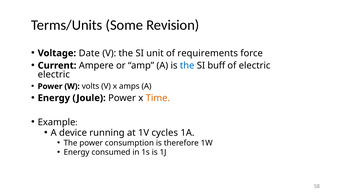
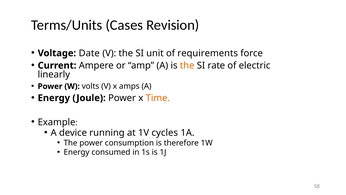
Some: Some -> Cases
the at (187, 65) colour: blue -> orange
buff: buff -> rate
electric at (54, 75): electric -> linearly
